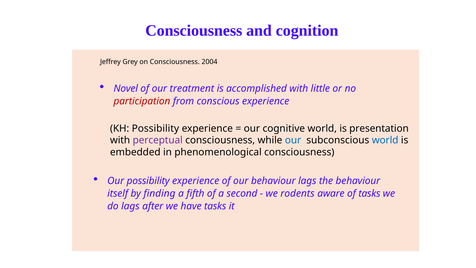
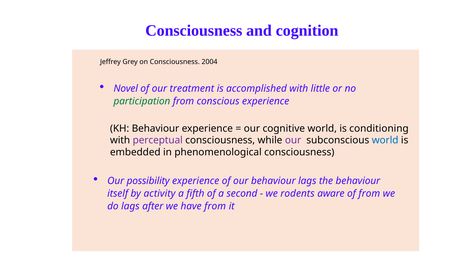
participation colour: red -> green
KH Possibility: Possibility -> Behaviour
presentation: presentation -> conditioning
our at (293, 140) colour: blue -> purple
finding: finding -> activity
of tasks: tasks -> from
have tasks: tasks -> from
